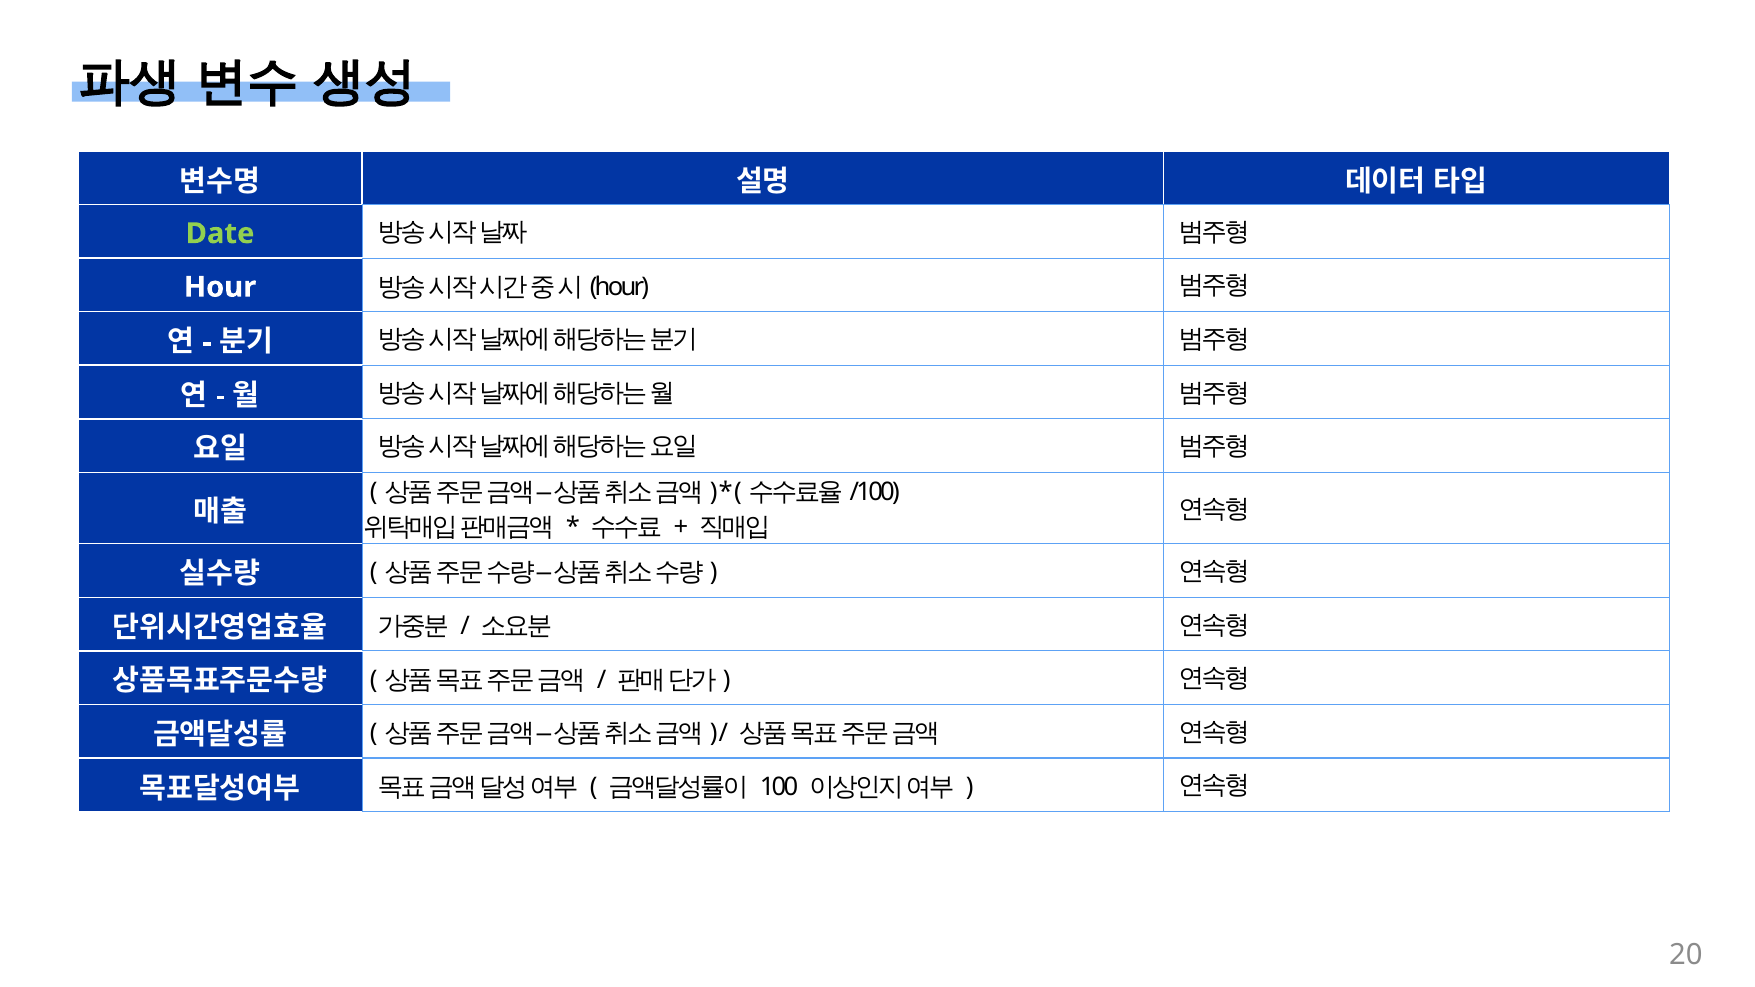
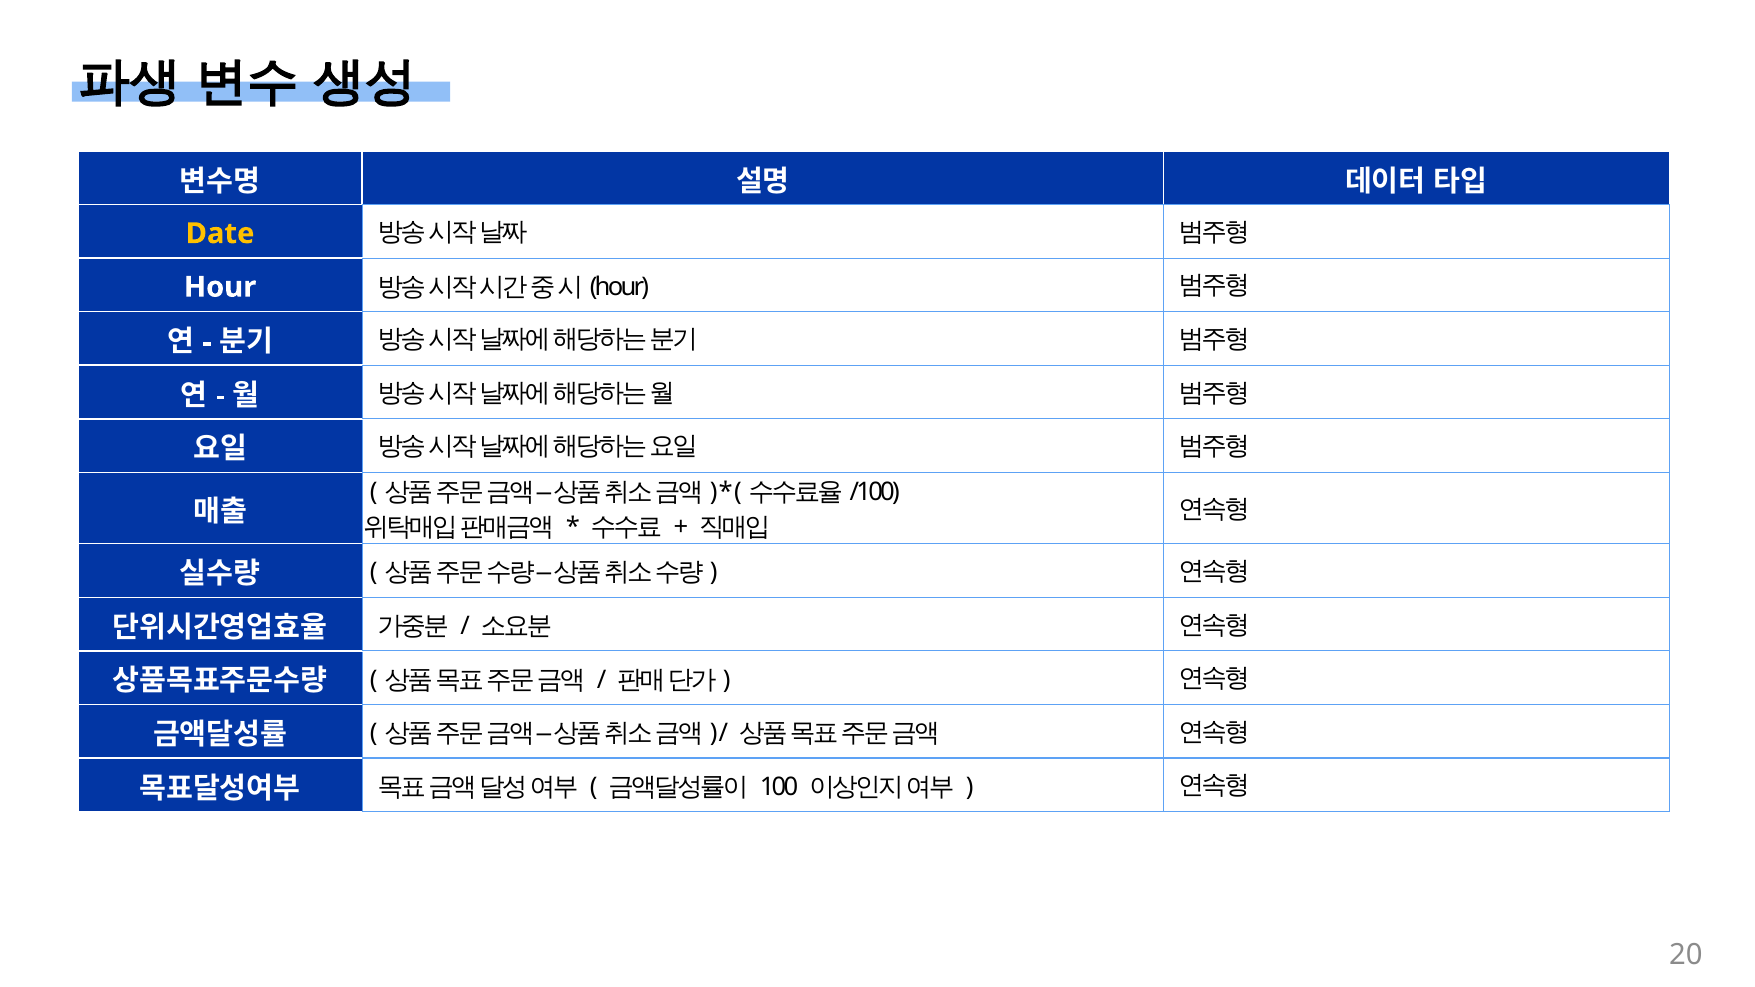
Date colour: light green -> yellow
